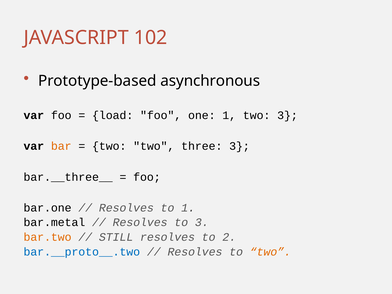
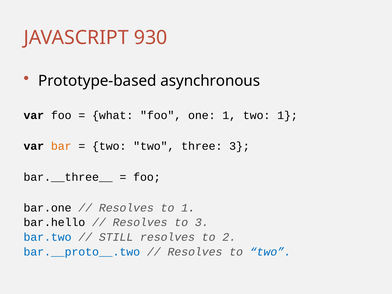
102: 102 -> 930
load: load -> what
two 3: 3 -> 1
bar.metal: bar.metal -> bar.hello
bar.two colour: orange -> blue
two at (270, 252) colour: orange -> blue
